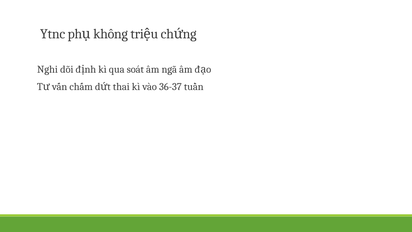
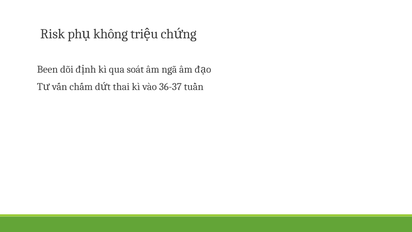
Ytnc: Ytnc -> Risk
Nghi: Nghi -> Been
